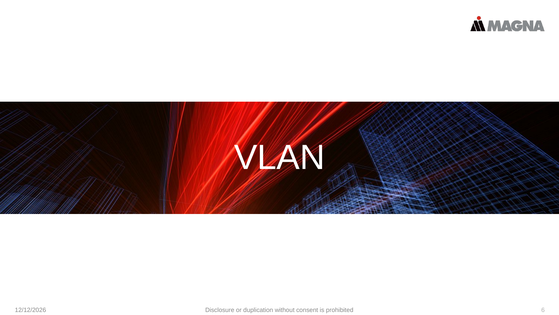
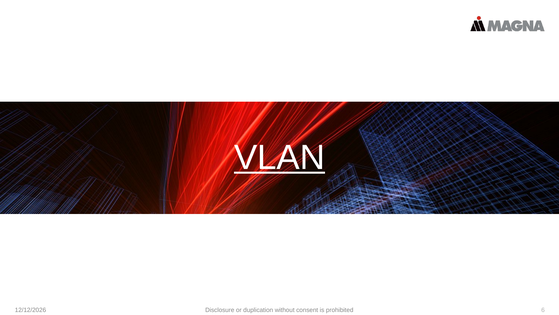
VLAN underline: none -> present
